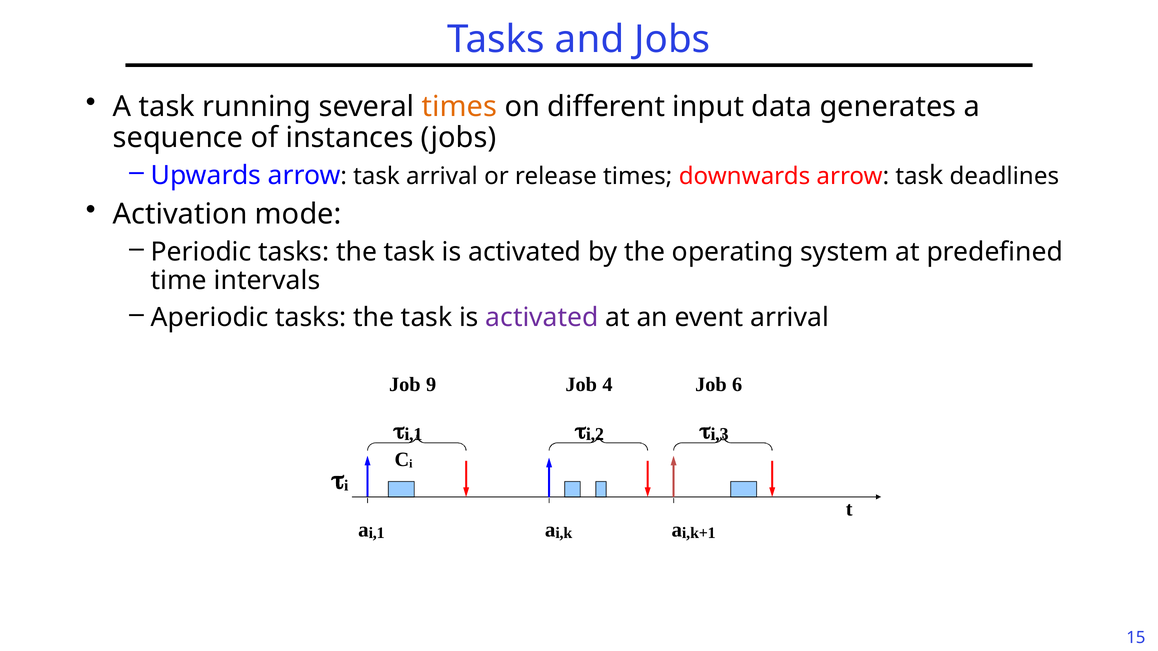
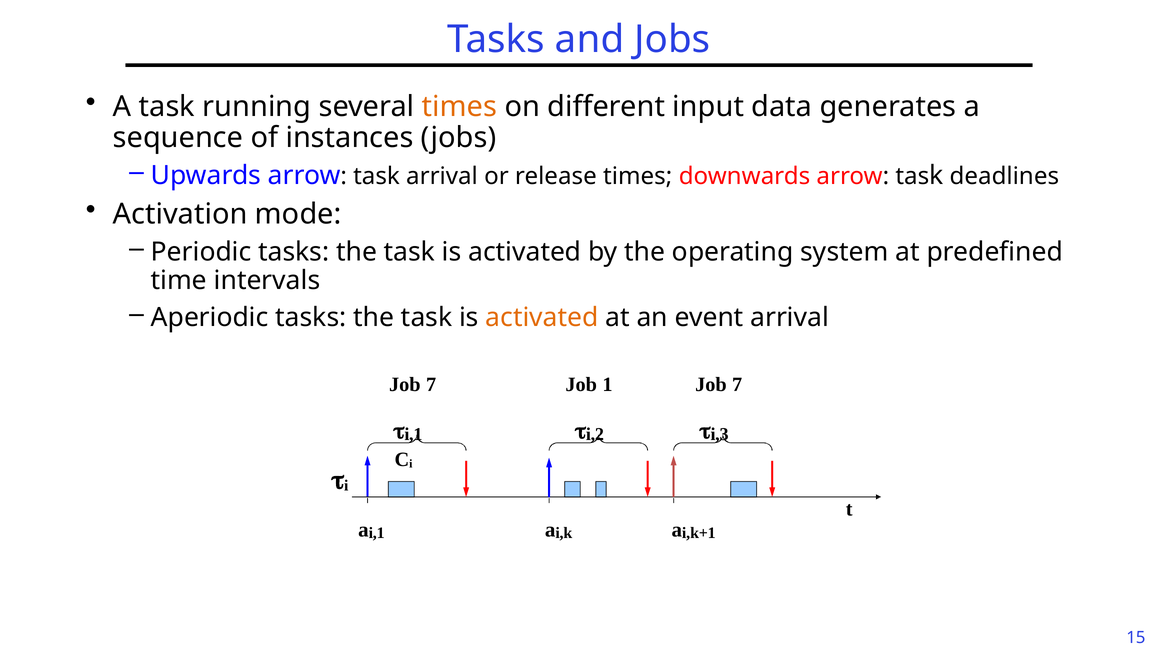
activated at (542, 318) colour: purple -> orange
9 at (431, 385): 9 -> 7
4: 4 -> 1
6 at (737, 385): 6 -> 7
